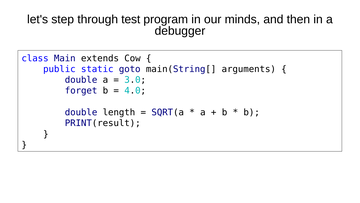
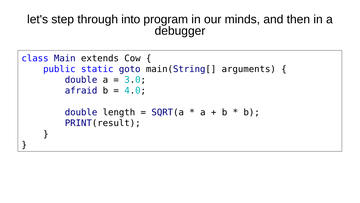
test: test -> into
forget: forget -> afraid
